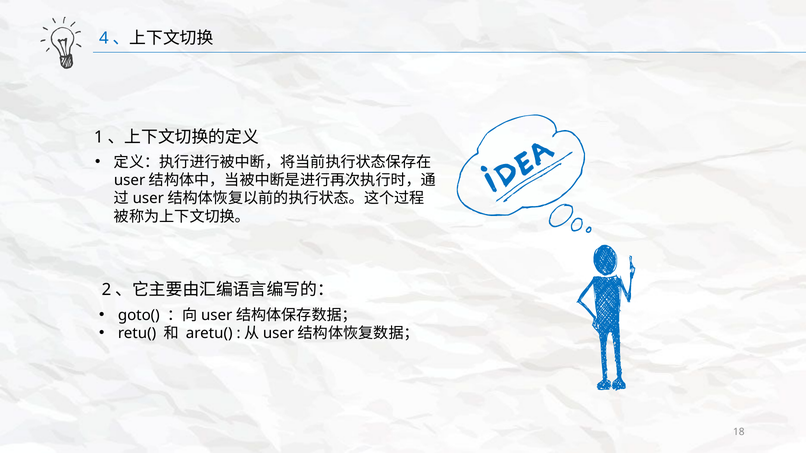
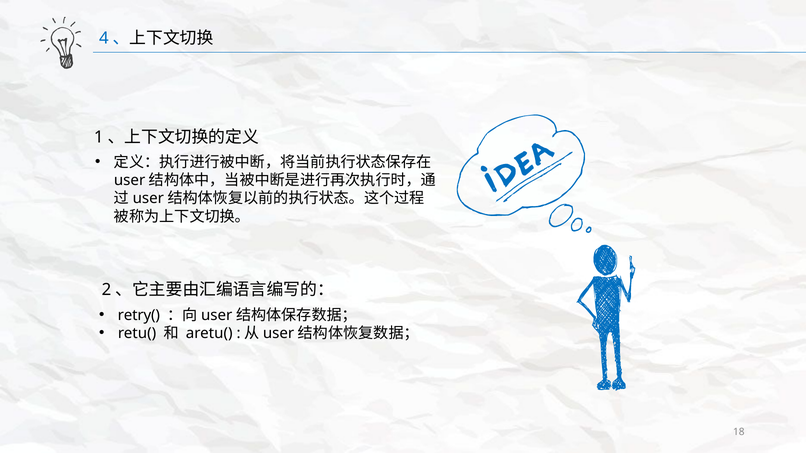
goto(: goto( -> retry(
